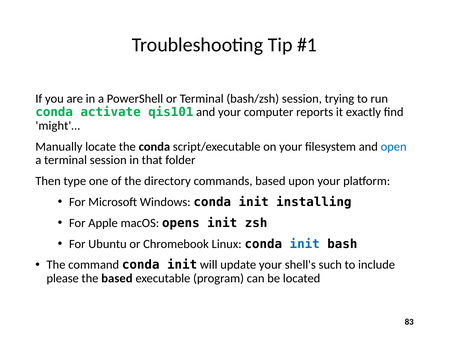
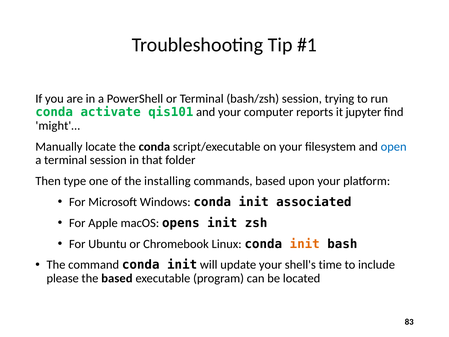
exactly: exactly -> jupyter
directory: directory -> installing
installing: installing -> associated
init at (305, 244) colour: blue -> orange
such: such -> time
